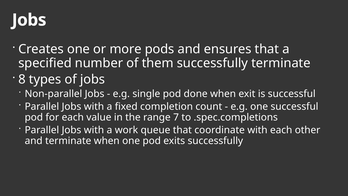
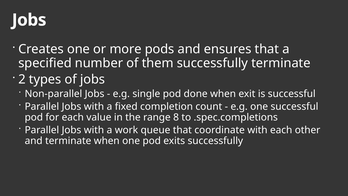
8: 8 -> 2
7: 7 -> 8
